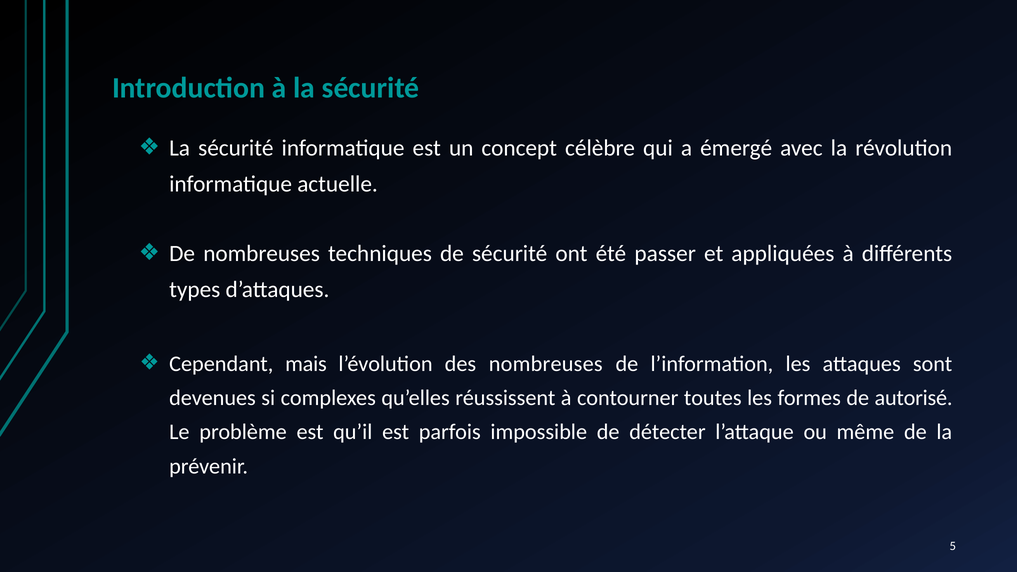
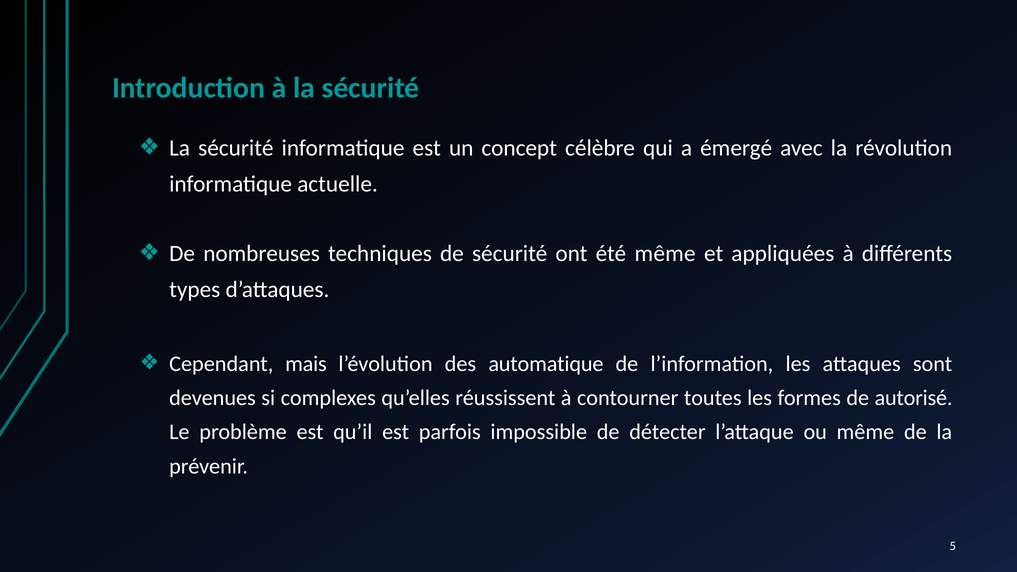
été passer: passer -> même
des nombreuses: nombreuses -> automatique
